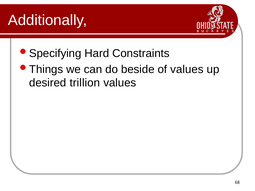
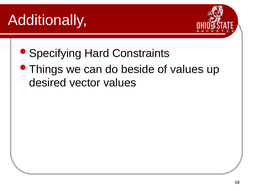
trillion: trillion -> vector
